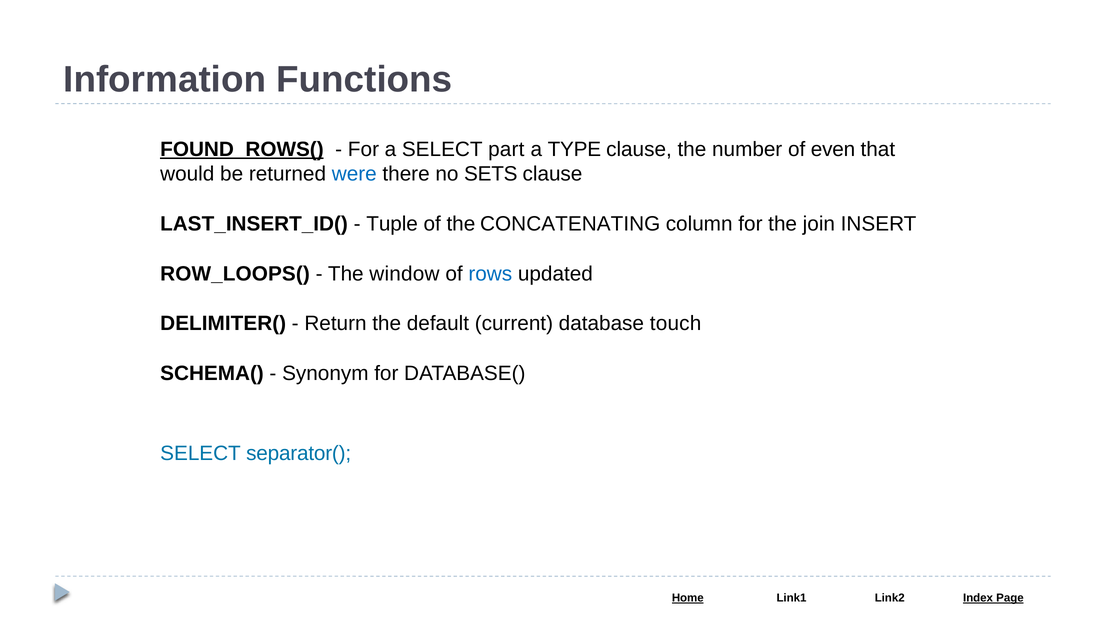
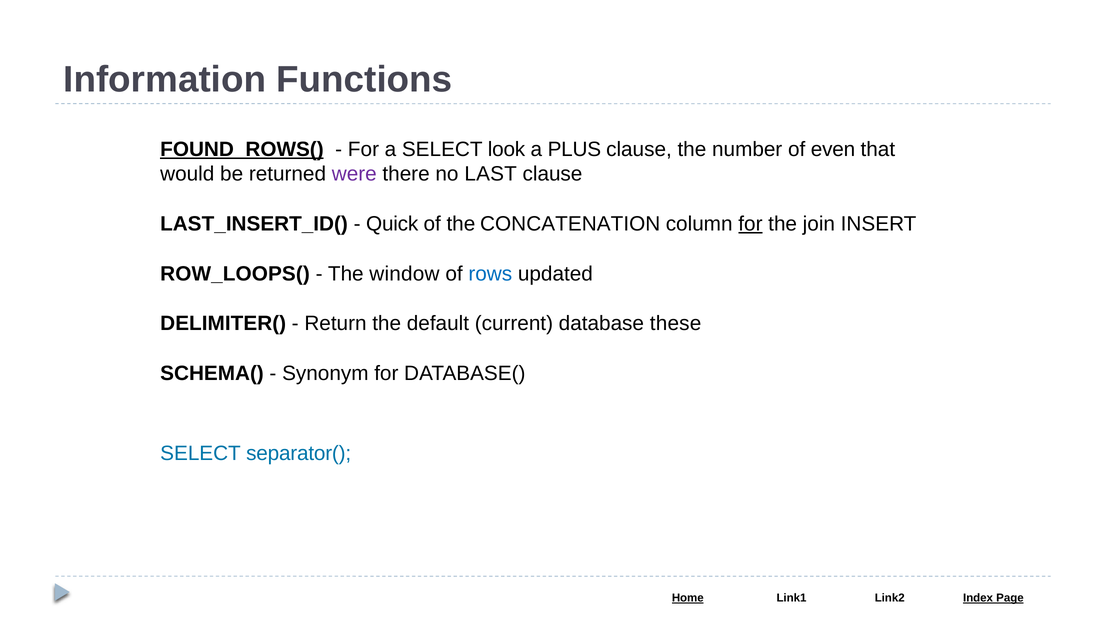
part: part -> look
TYPE: TYPE -> PLUS
were colour: blue -> purple
SETS: SETS -> LAST
Tuple: Tuple -> Quick
CONCATENATING: CONCATENATING -> CONCATENATION
for at (750, 224) underline: none -> present
touch: touch -> these
